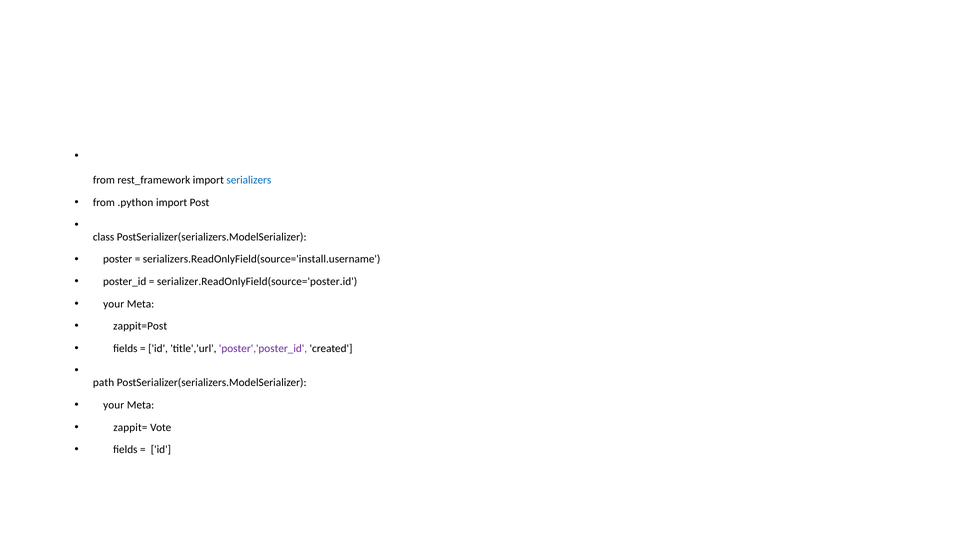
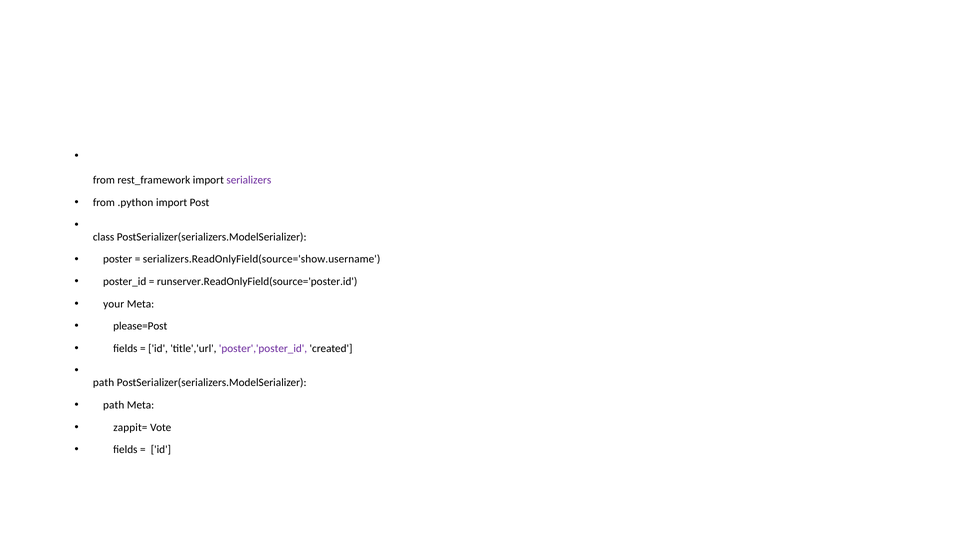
serializers colour: blue -> purple
serializers.ReadOnlyField(source='install.username: serializers.ReadOnlyField(source='install.username -> serializers.ReadOnlyField(source='show.username
serializer.ReadOnlyField(source='poster.id: serializer.ReadOnlyField(source='poster.id -> runserver.ReadOnlyField(source='poster.id
zappit=Post: zappit=Post -> please=Post
your at (114, 405): your -> path
